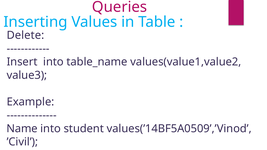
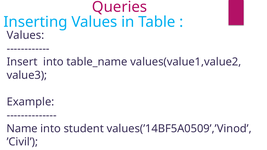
Delete at (25, 35): Delete -> Values
